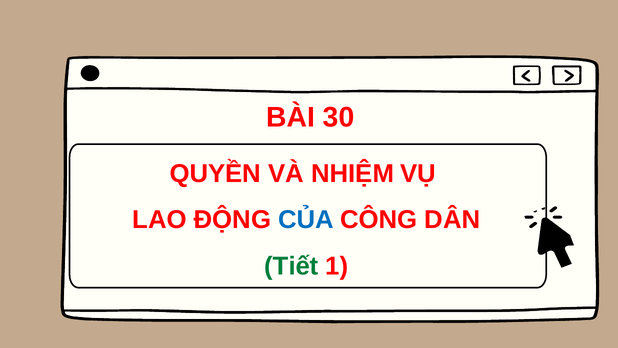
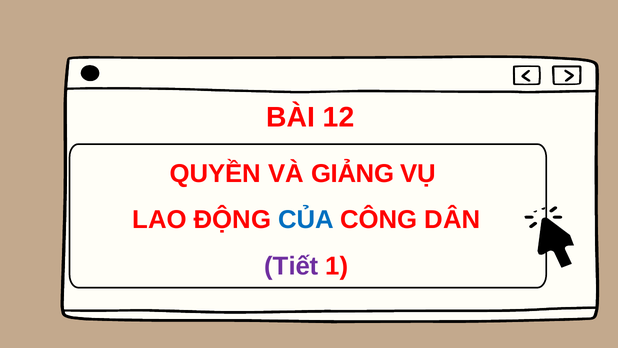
30: 30 -> 12
NHIỆM: NHIỆM -> GIẢNG
Tiết colour: green -> purple
